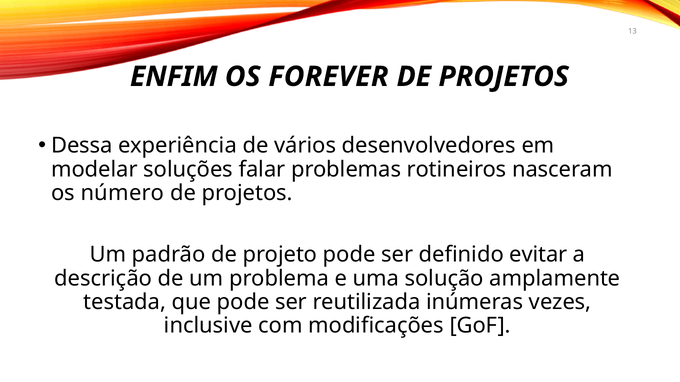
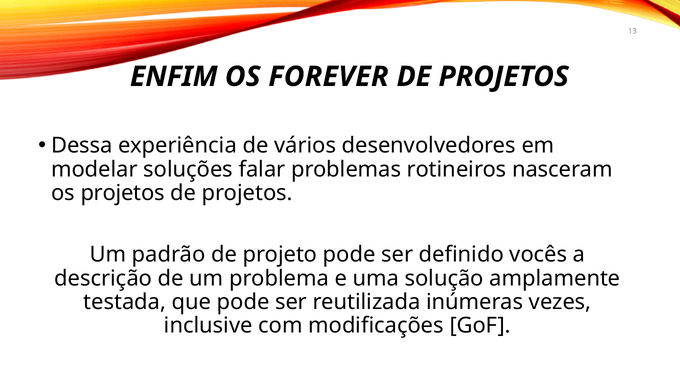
os número: número -> projetos
evitar: evitar -> vocês
